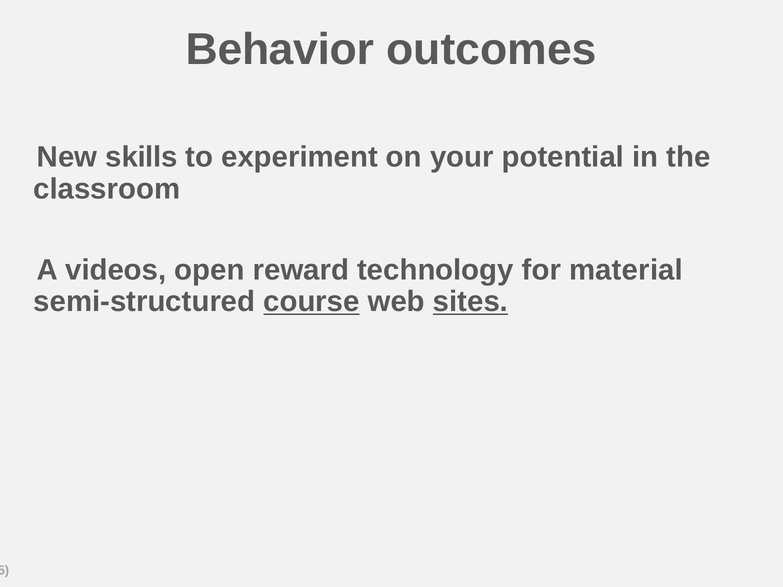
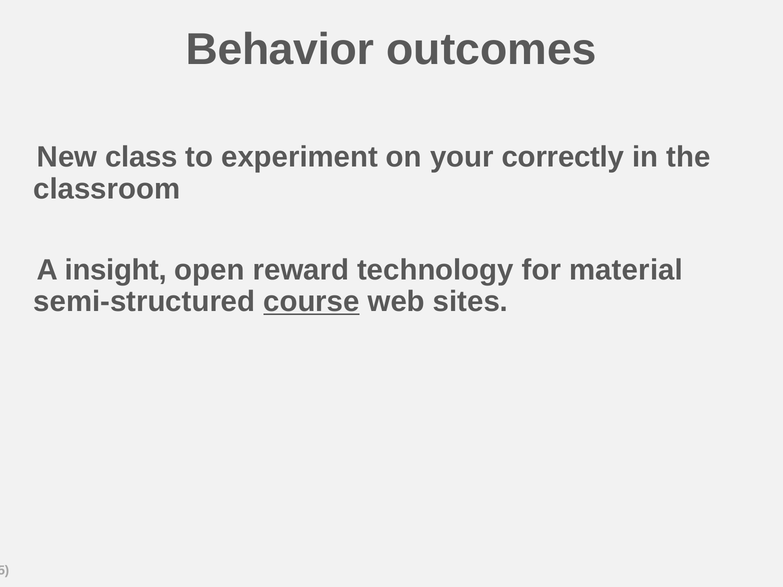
skills: skills -> class
potential: potential -> correctly
videos: videos -> insight
sites underline: present -> none
